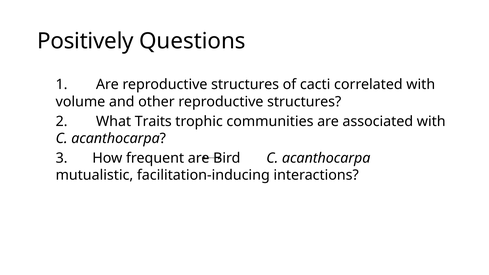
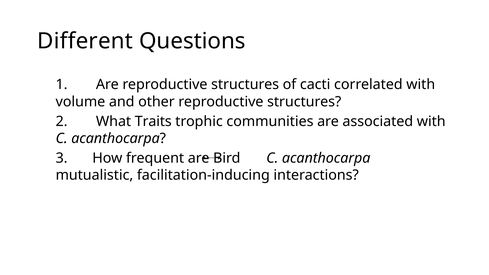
Positively: Positively -> Different
